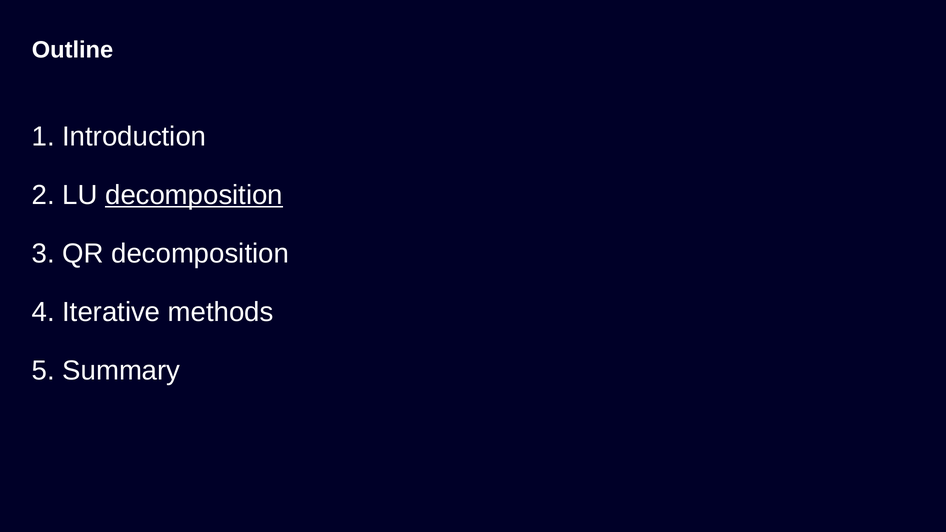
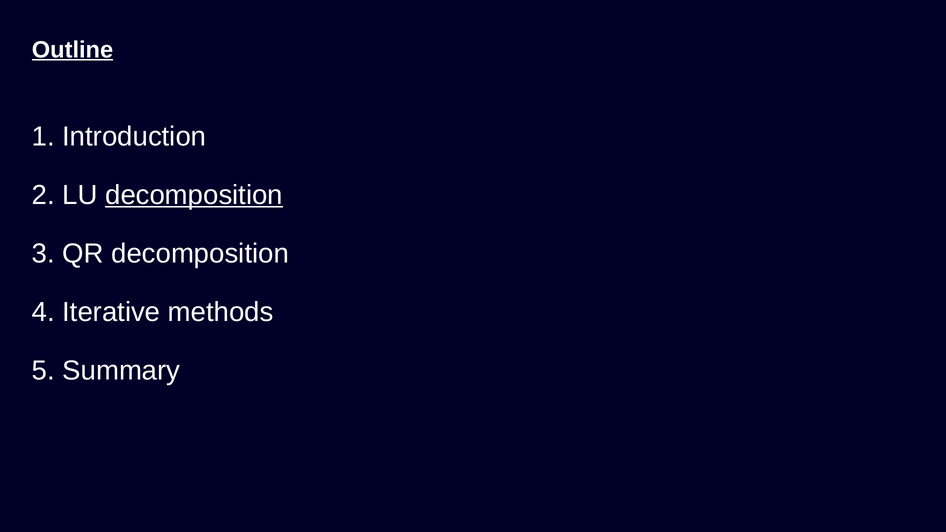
Outline underline: none -> present
